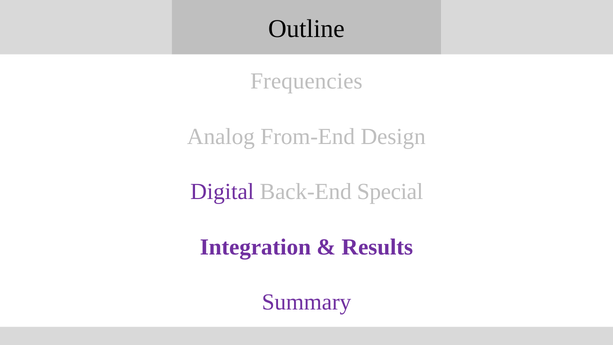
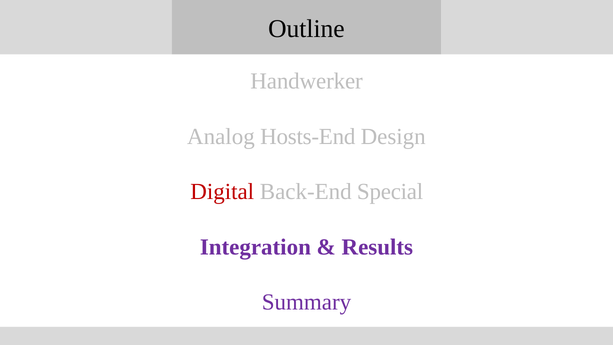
Frequencies: Frequencies -> Handwerker
From-End: From-End -> Hosts-End
Digital colour: purple -> red
